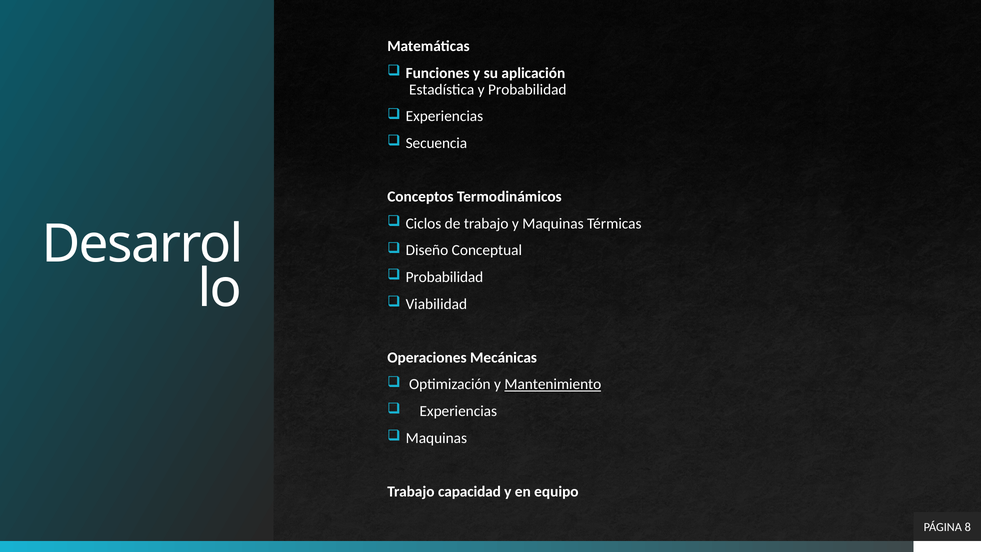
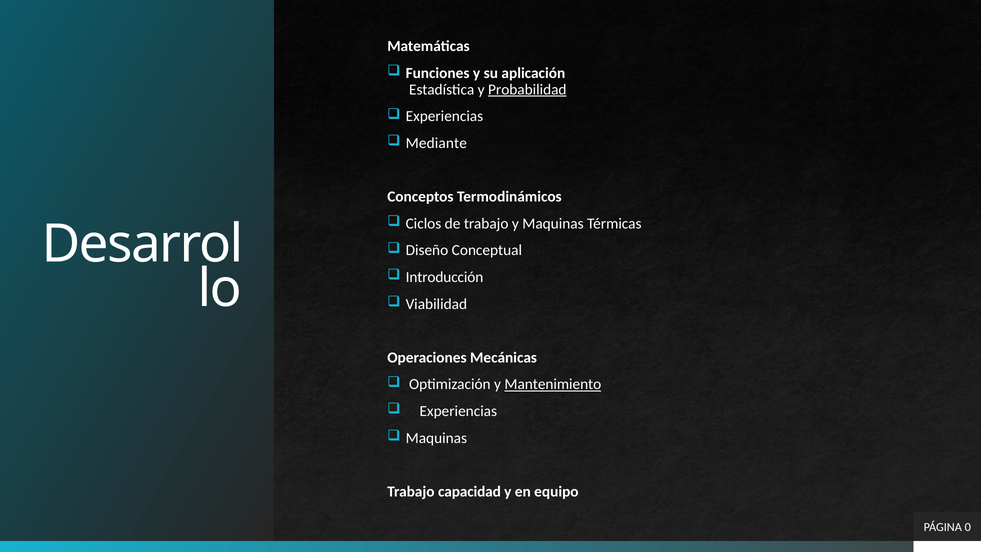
Probabilidad at (527, 90) underline: none -> present
Secuencia: Secuencia -> Mediante
Probabilidad at (444, 277): Probabilidad -> Introducción
8: 8 -> 0
